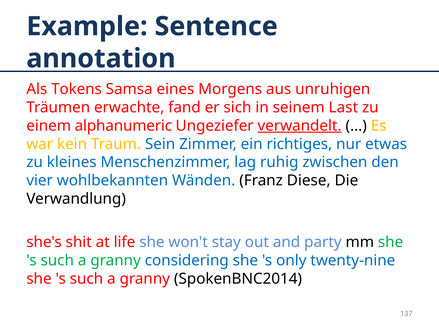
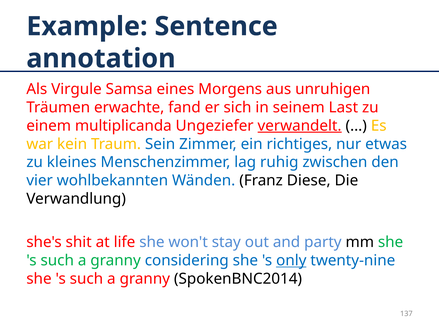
Tokens: Tokens -> Virgule
alphanumeric: alphanumeric -> multiplicanda
only underline: none -> present
